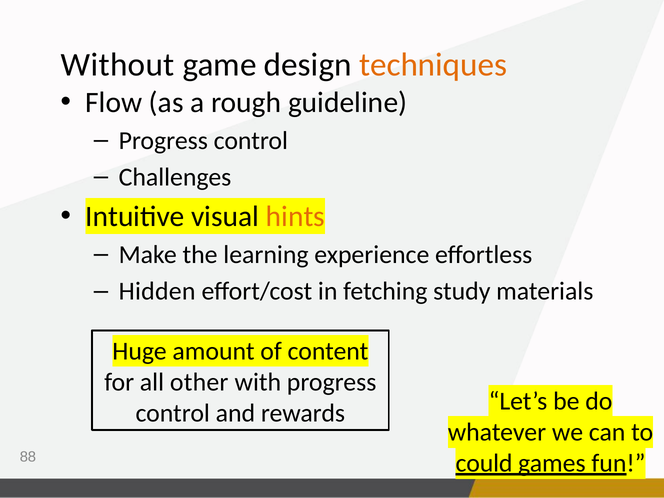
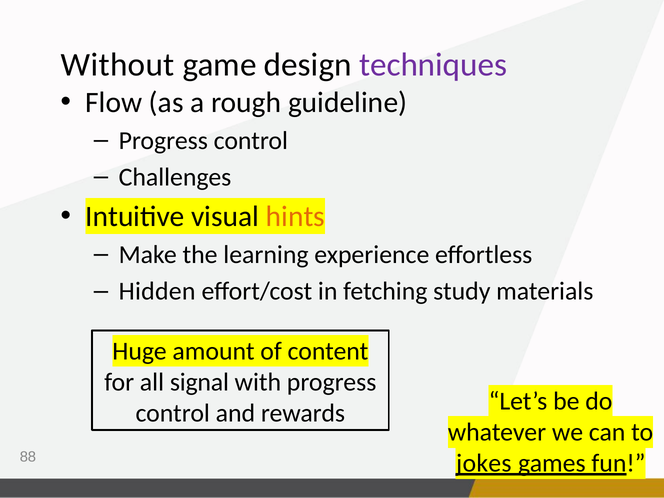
techniques colour: orange -> purple
other: other -> signal
could: could -> jokes
